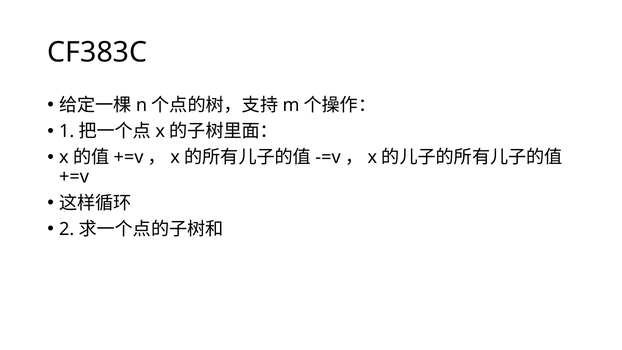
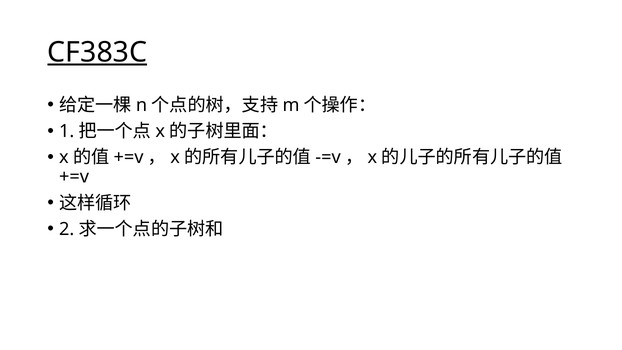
CF383C underline: none -> present
